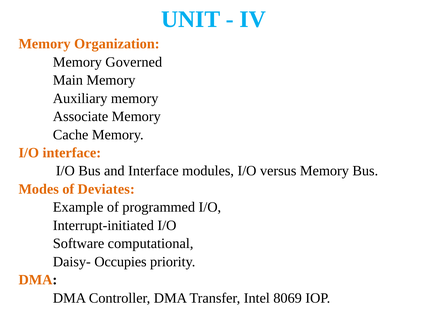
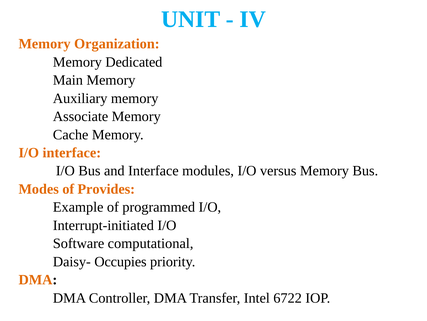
Governed: Governed -> Dedicated
Deviates: Deviates -> Provides
8069: 8069 -> 6722
